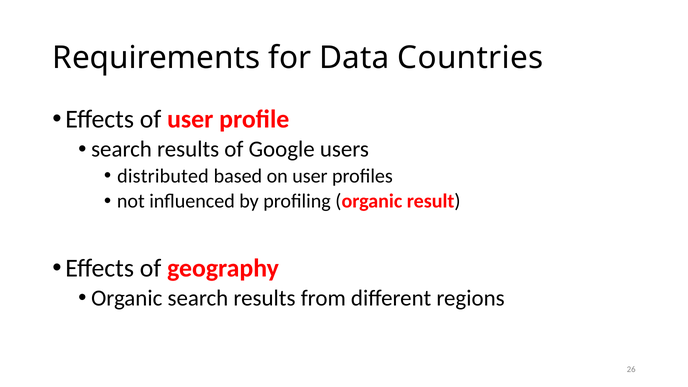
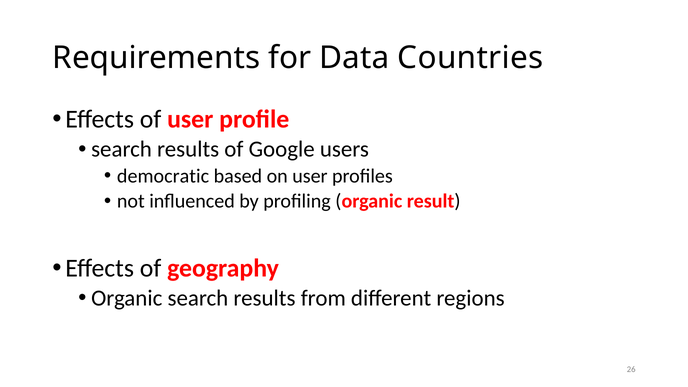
distributed: distributed -> democratic
